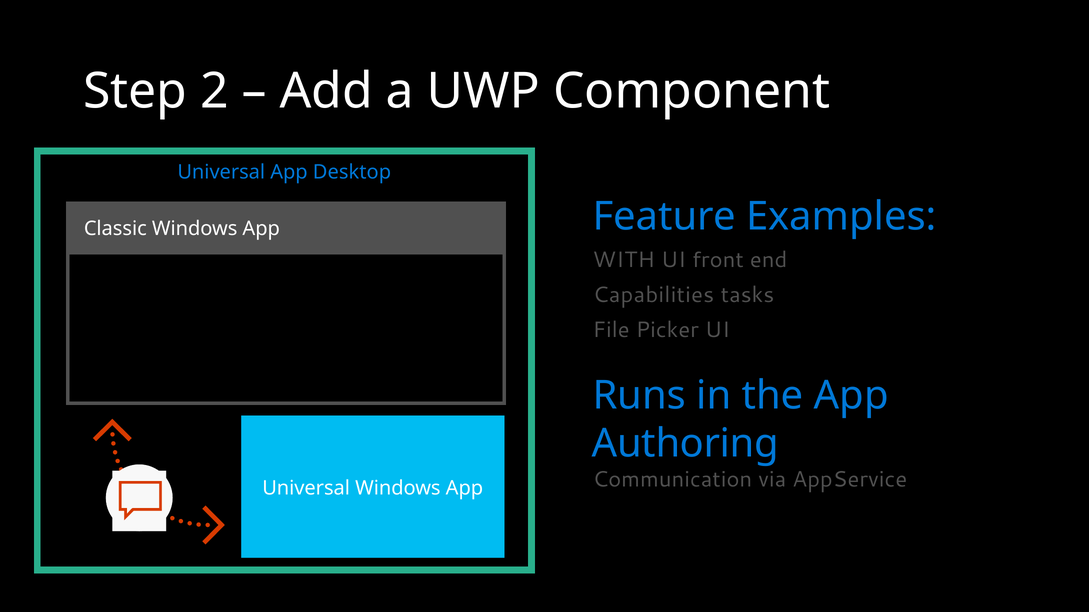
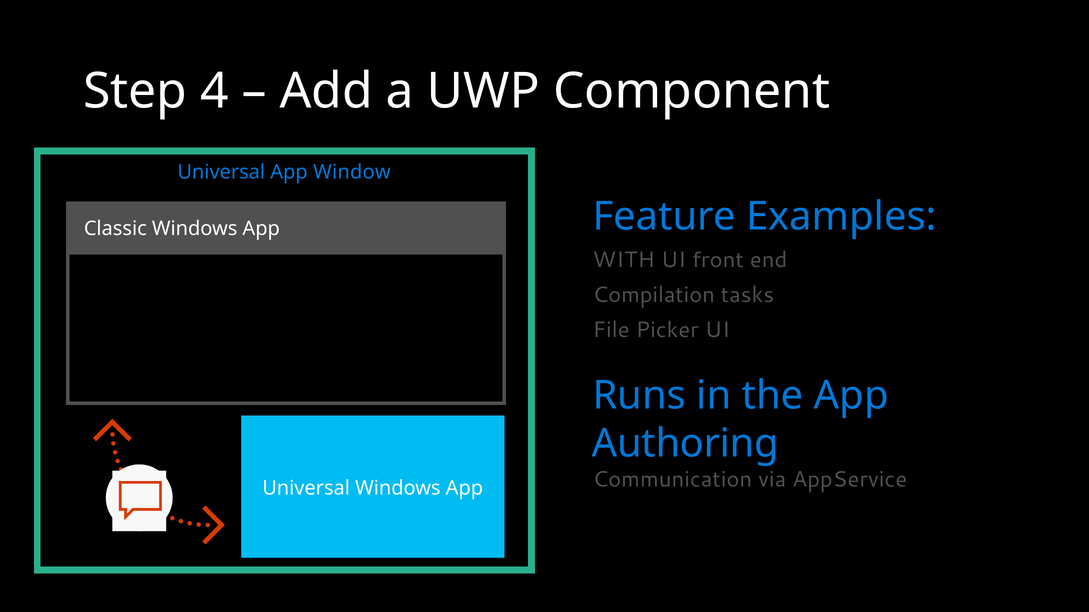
2: 2 -> 4
Desktop: Desktop -> Window
Capabilities: Capabilities -> Compilation
